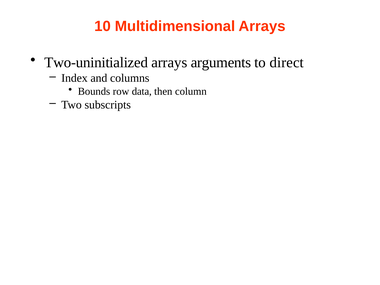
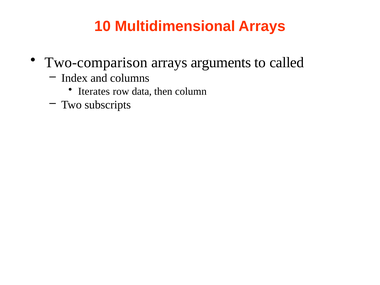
Two-uninitialized: Two-uninitialized -> Two-comparison
direct: direct -> called
Bounds: Bounds -> Iterates
